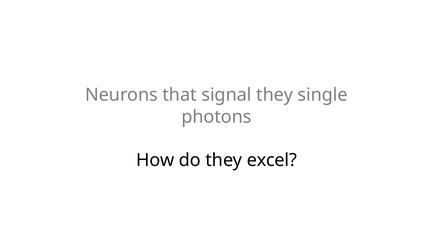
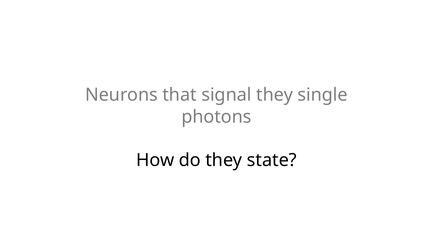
excel: excel -> state
